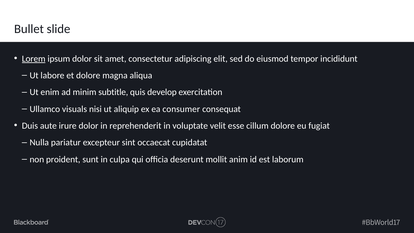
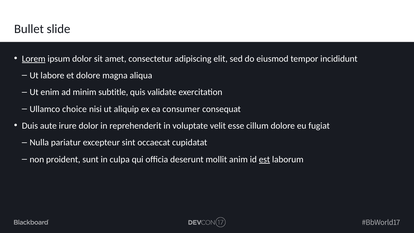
develop: develop -> validate
visuals: visuals -> choice
est underline: none -> present
